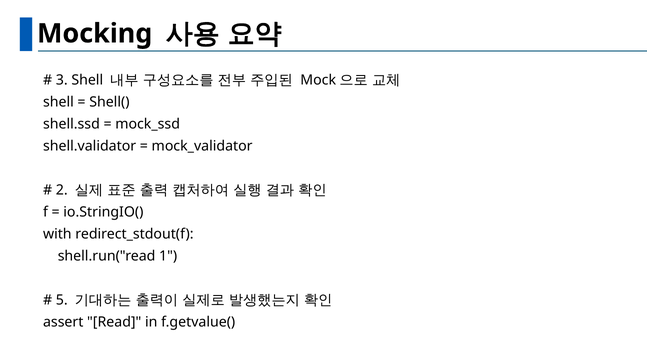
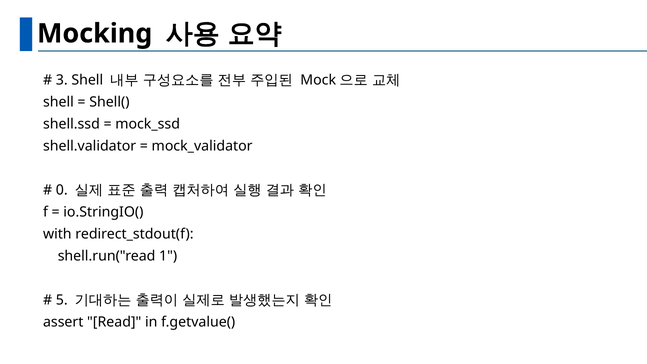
2: 2 -> 0
